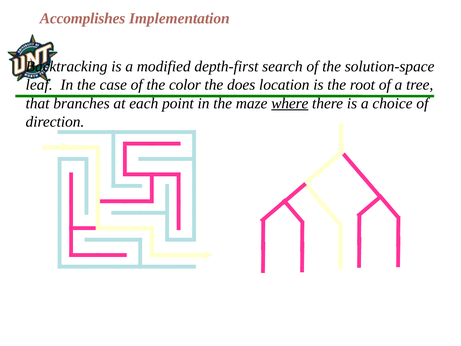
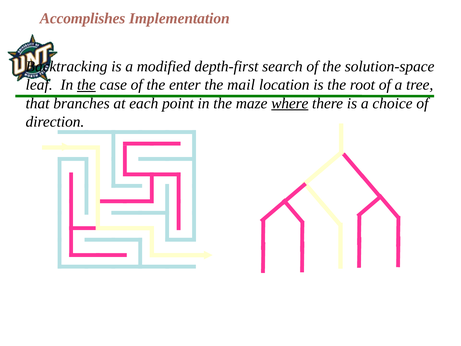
the at (86, 85) underline: none -> present
color: color -> enter
does: does -> mail
